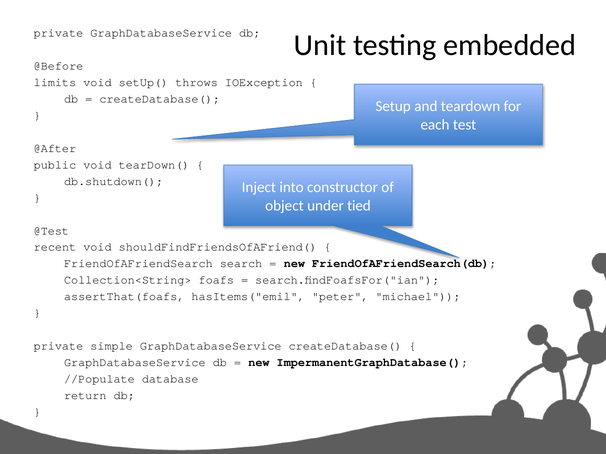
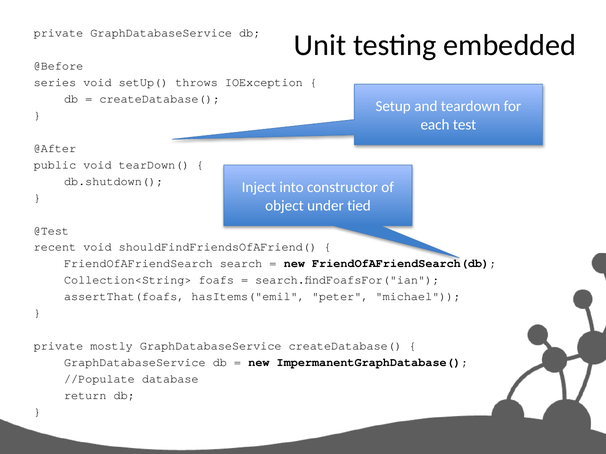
limits: limits -> series
simple: simple -> mostly
